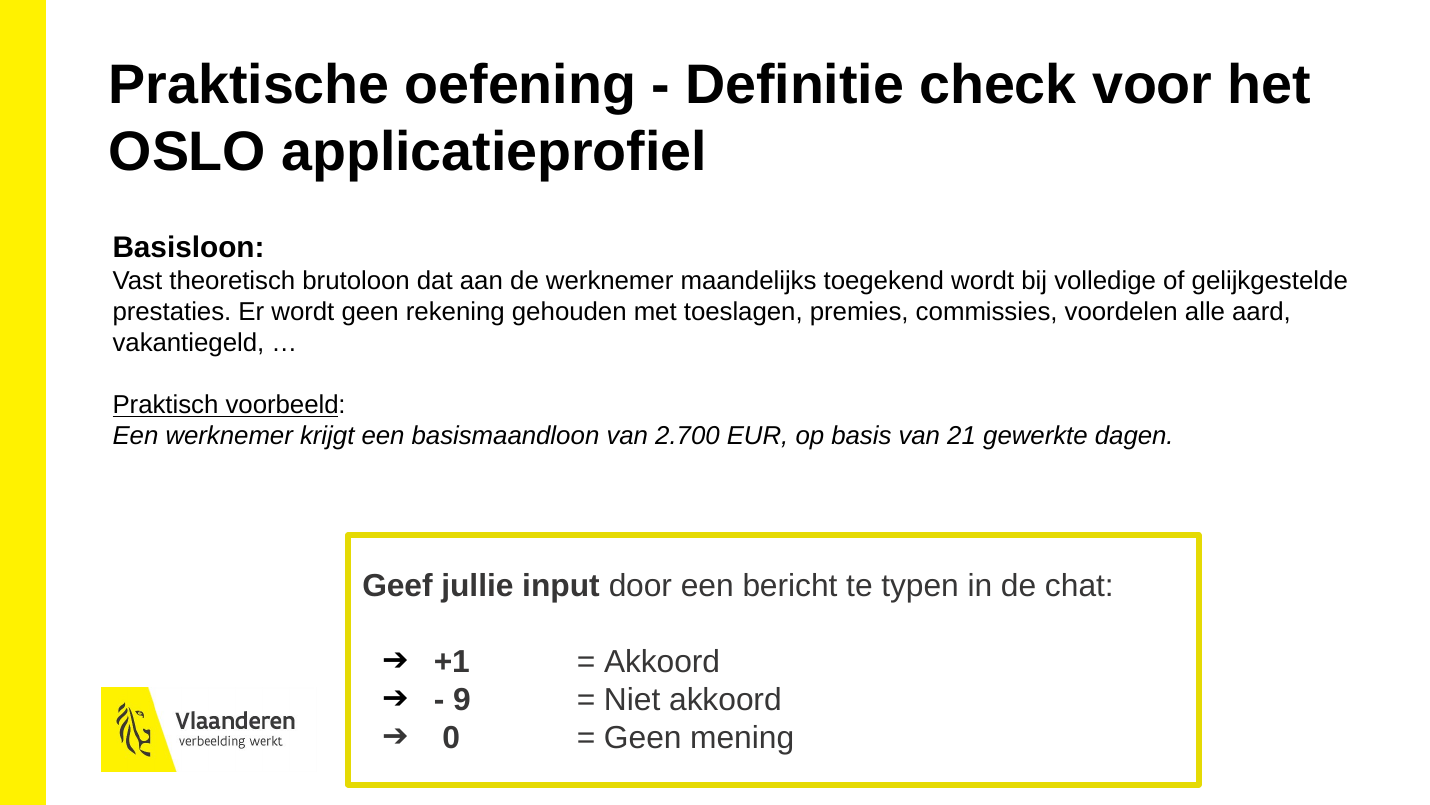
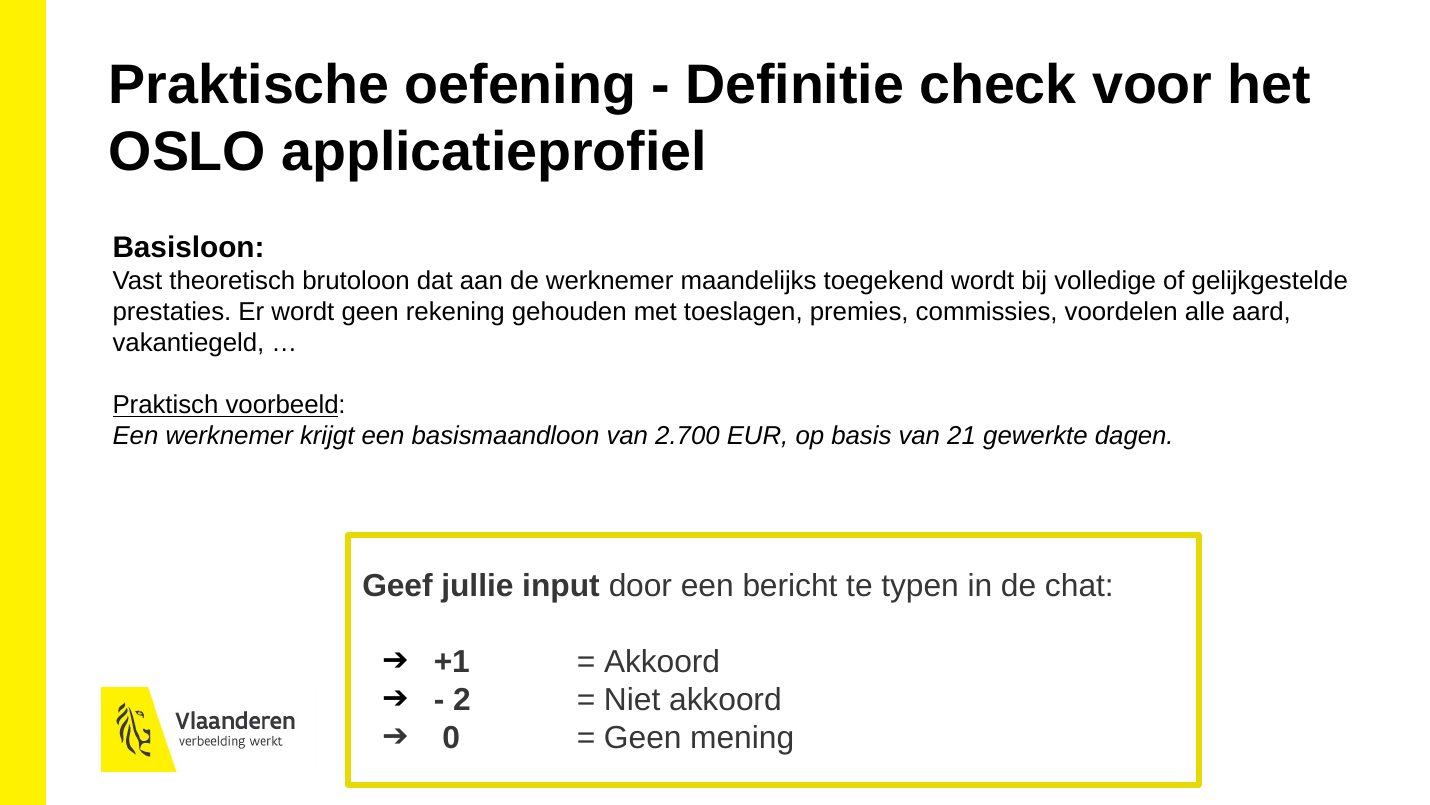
9: 9 -> 2
